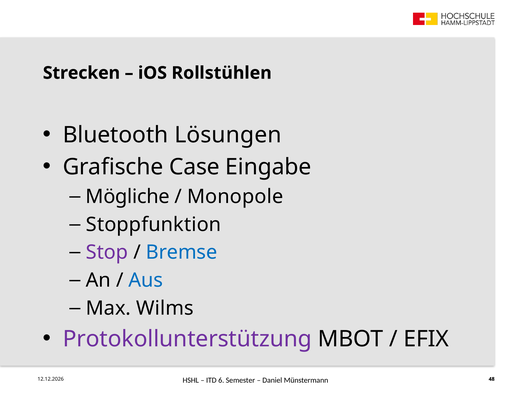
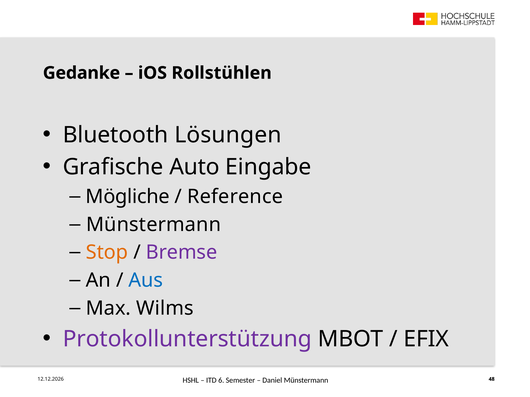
Strecken: Strecken -> Gedanke
Case: Case -> Auto
Monopole: Monopole -> Reference
Stoppfunktion at (154, 225): Stoppfunktion -> Münstermann
Stop colour: purple -> orange
Bremse colour: blue -> purple
